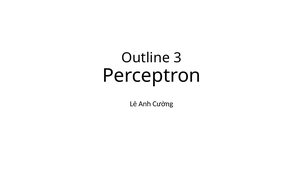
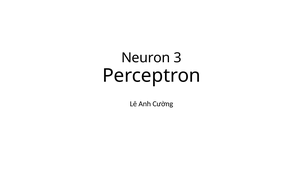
Outline: Outline -> Neuron
